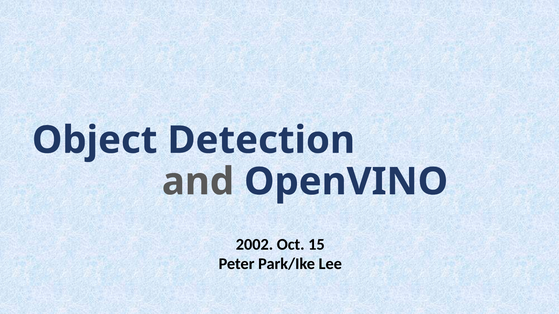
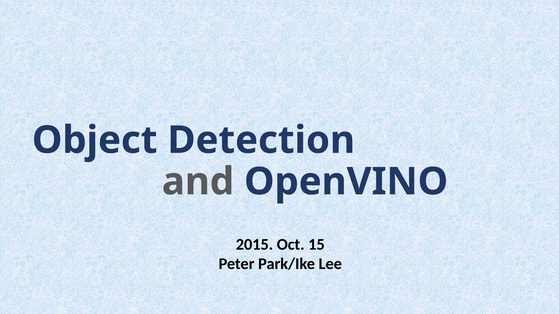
2002: 2002 -> 2015
